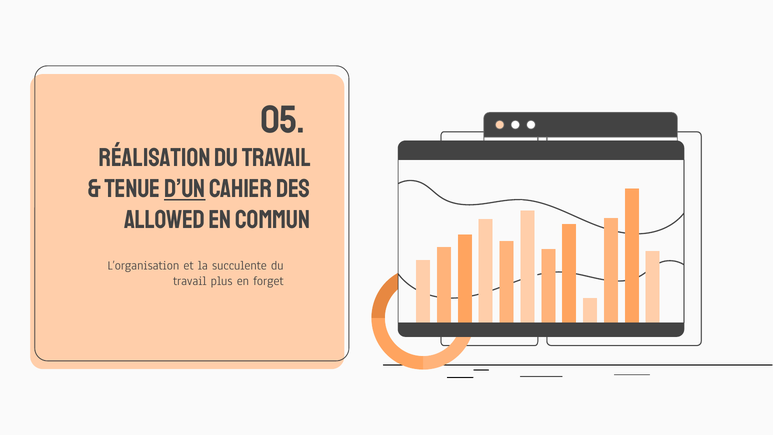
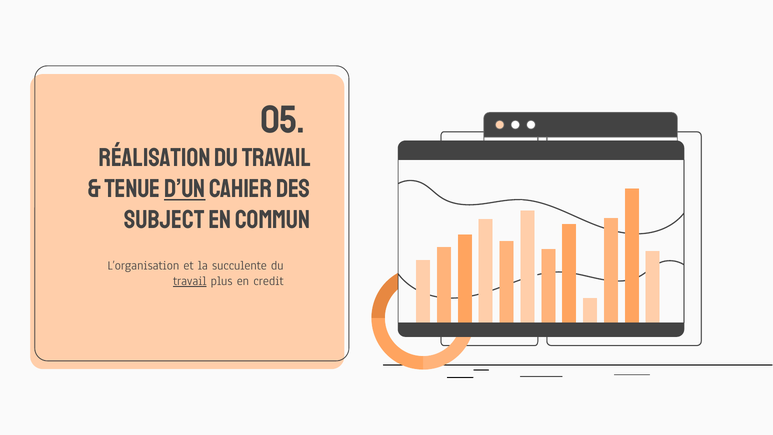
allowed: allowed -> subject
travail at (190, 281) underline: none -> present
forget: forget -> credit
